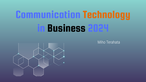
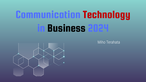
Technology colour: orange -> red
